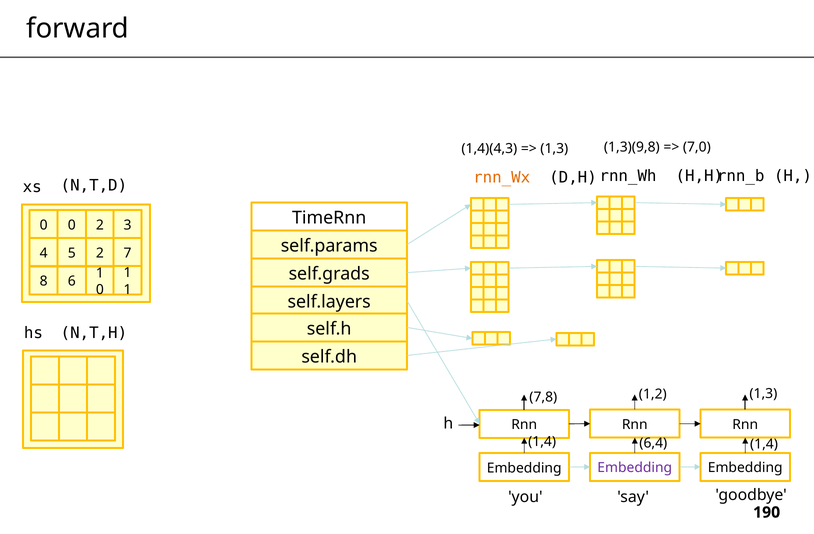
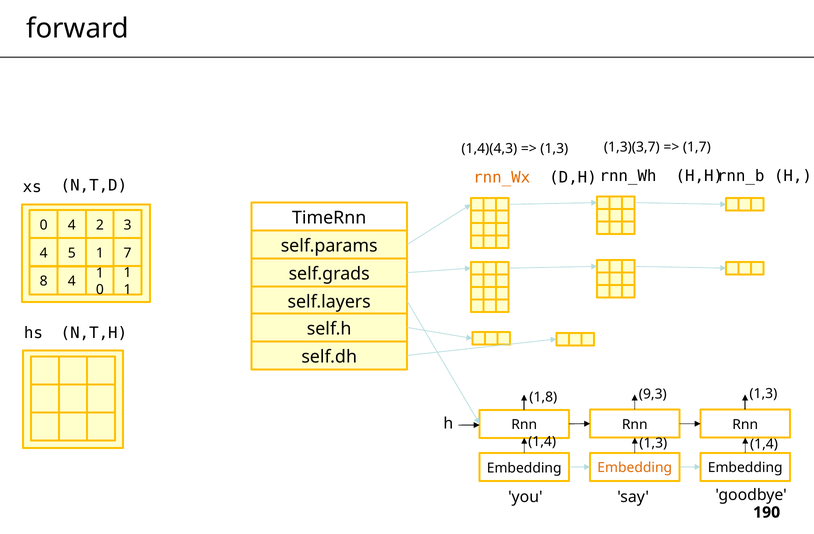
1,3)(9,8: 1,3)(9,8 -> 1,3)(3,7
7,0: 7,0 -> 1,7
0 0: 0 -> 4
5 2: 2 -> 1
8 6: 6 -> 4
1,2: 1,2 -> 9,3
7,8: 7,8 -> 1,8
6,4 at (653, 444): 6,4 -> 1,3
Embedding at (635, 468) colour: purple -> orange
